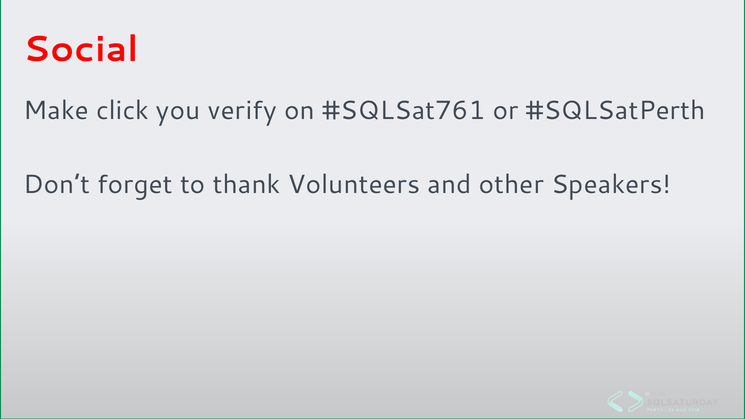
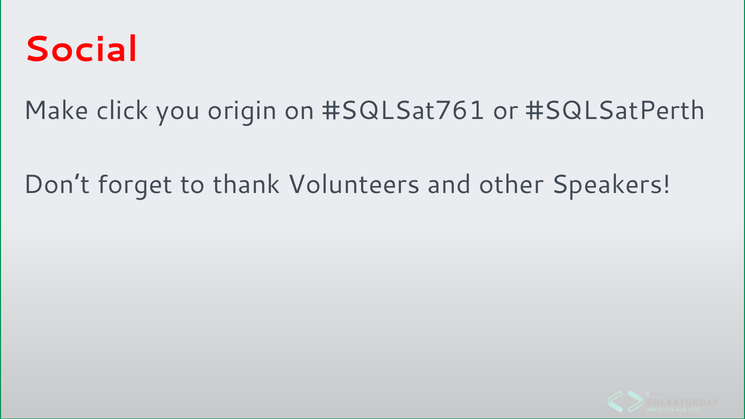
verify: verify -> origin
